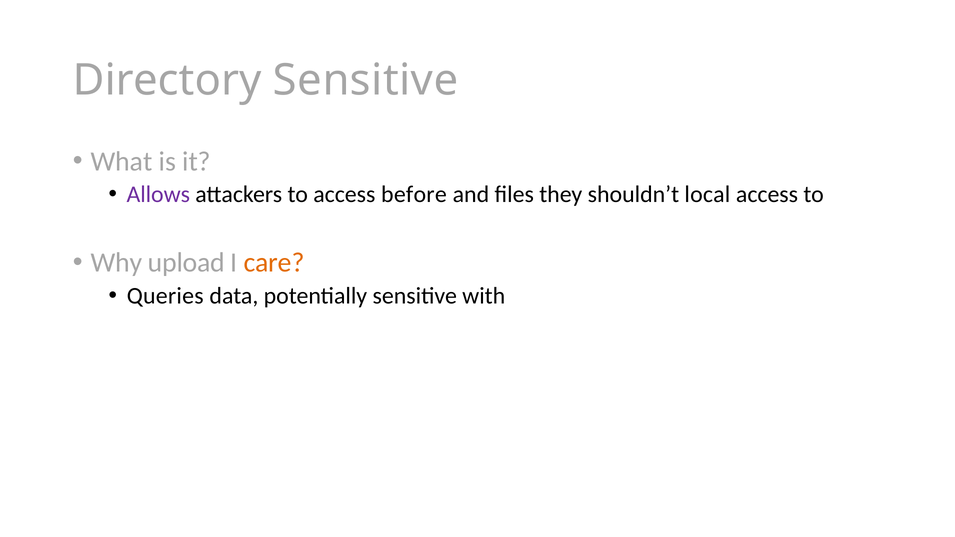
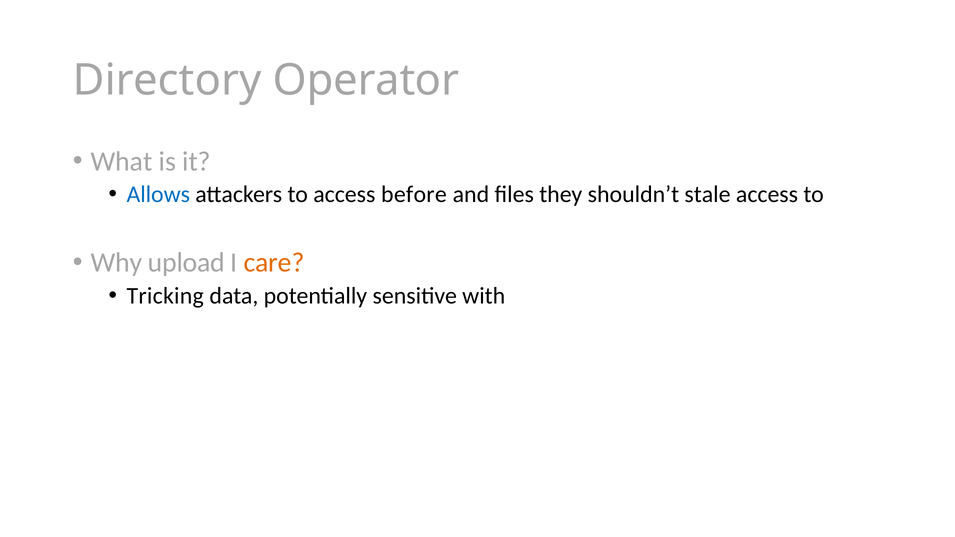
Directory Sensitive: Sensitive -> Operator
Allows colour: purple -> blue
local: local -> stale
Queries: Queries -> Tricking
